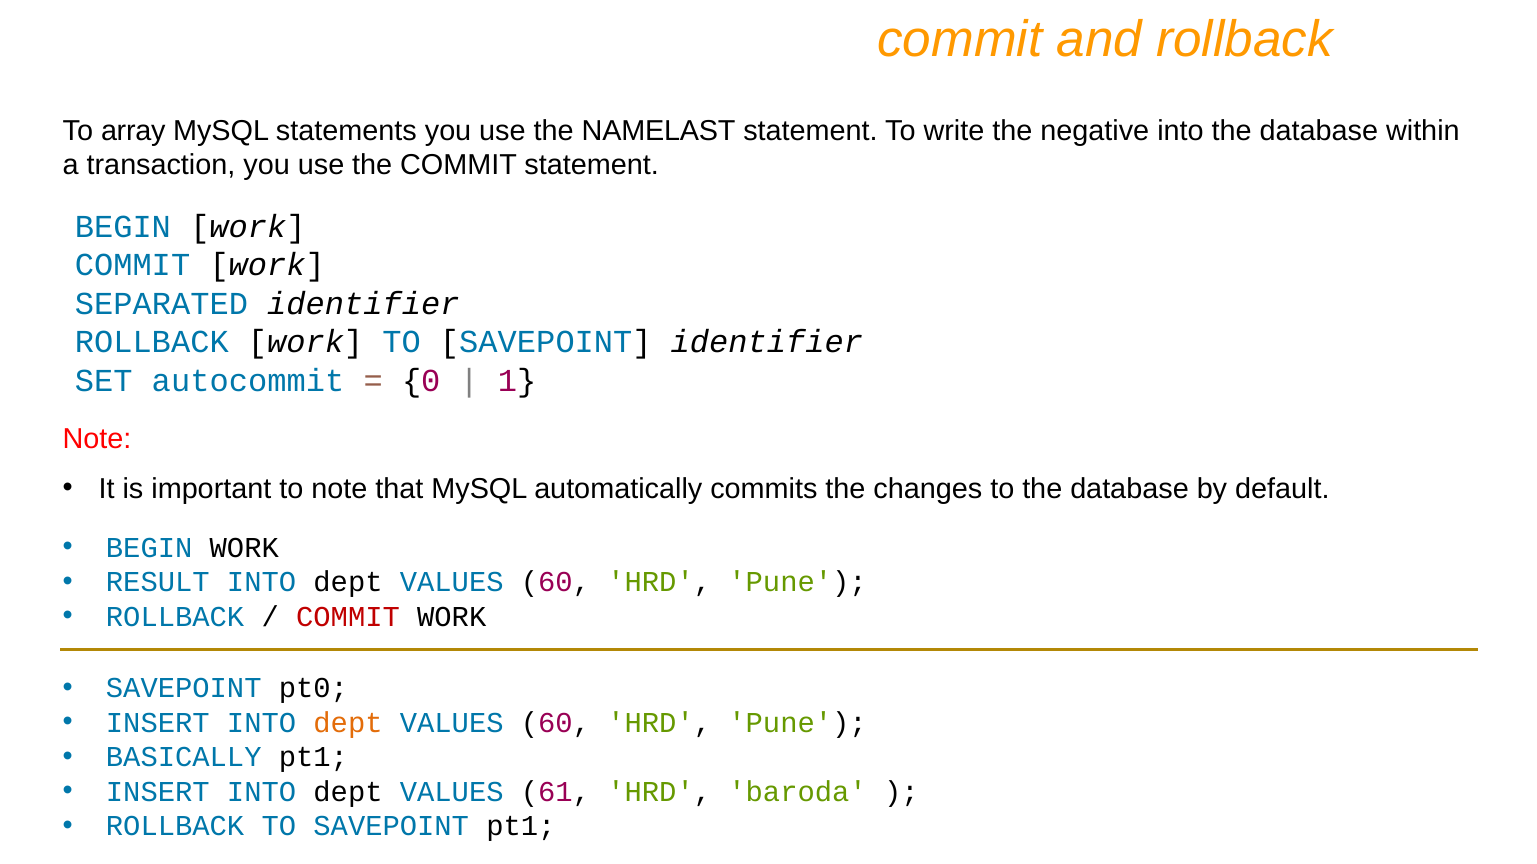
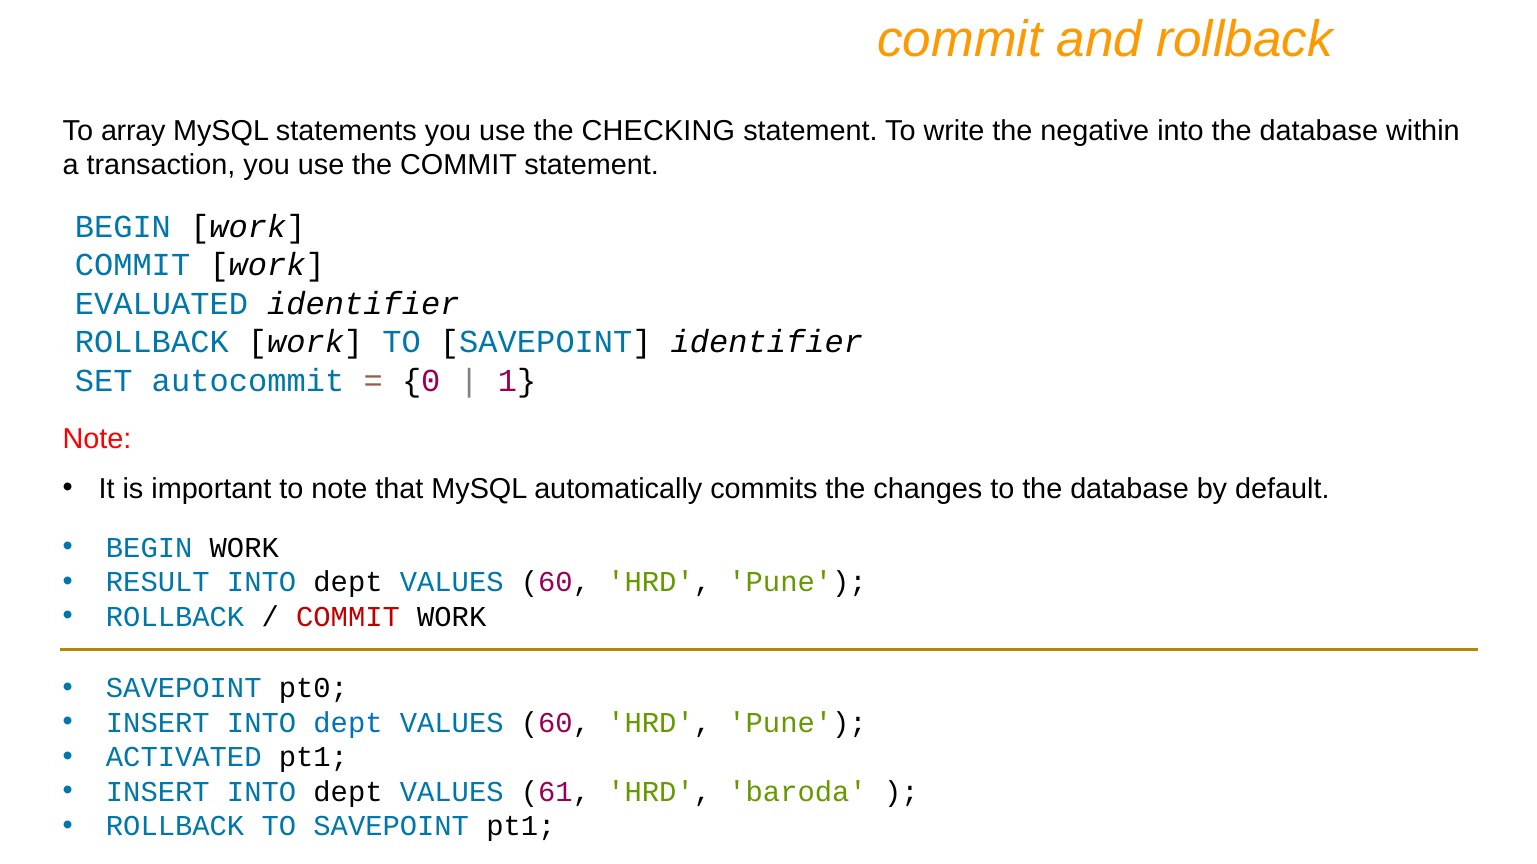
NAMELAST: NAMELAST -> CHECKING
SEPARATED: SEPARATED -> EVALUATED
dept at (348, 723) colour: orange -> blue
BASICALLY: BASICALLY -> ACTIVATED
